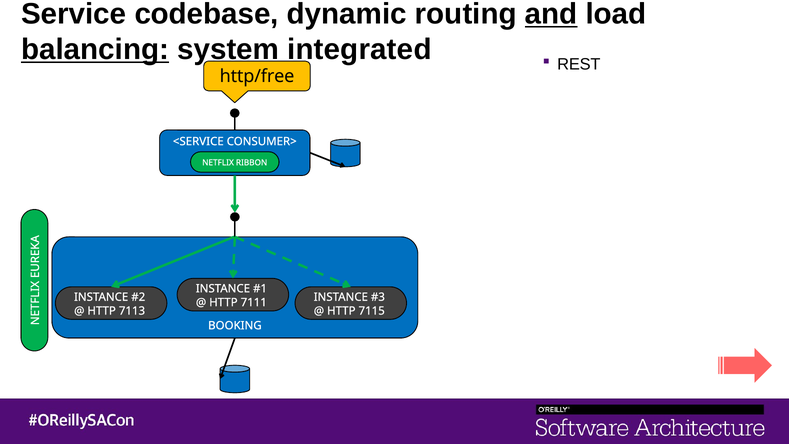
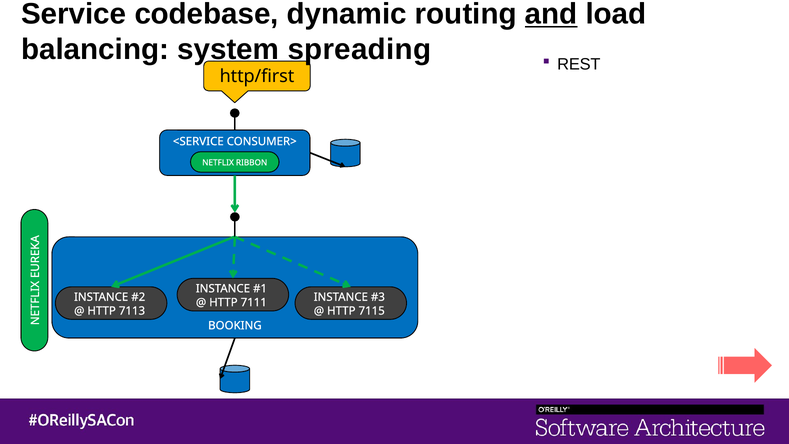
balancing underline: present -> none
integrated: integrated -> spreading
http/free: http/free -> http/first
